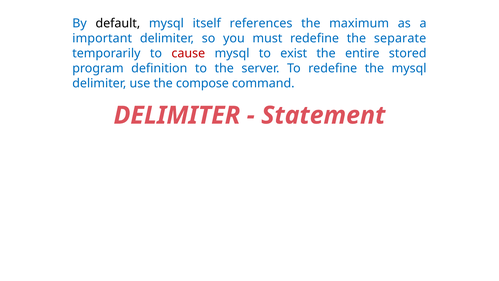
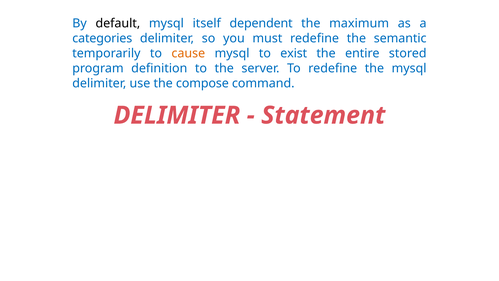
references: references -> dependent
important: important -> categories
separate: separate -> semantic
cause colour: red -> orange
